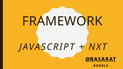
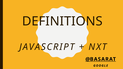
FRAMEWORK: FRAMEWORK -> DEFINITIONS
